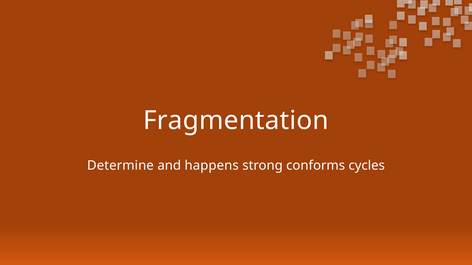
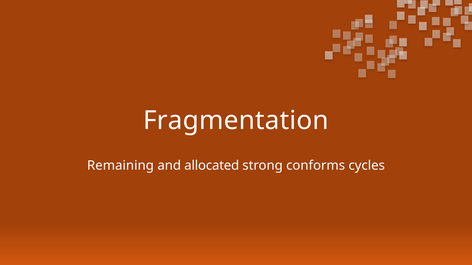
Determine: Determine -> Remaining
happens: happens -> allocated
